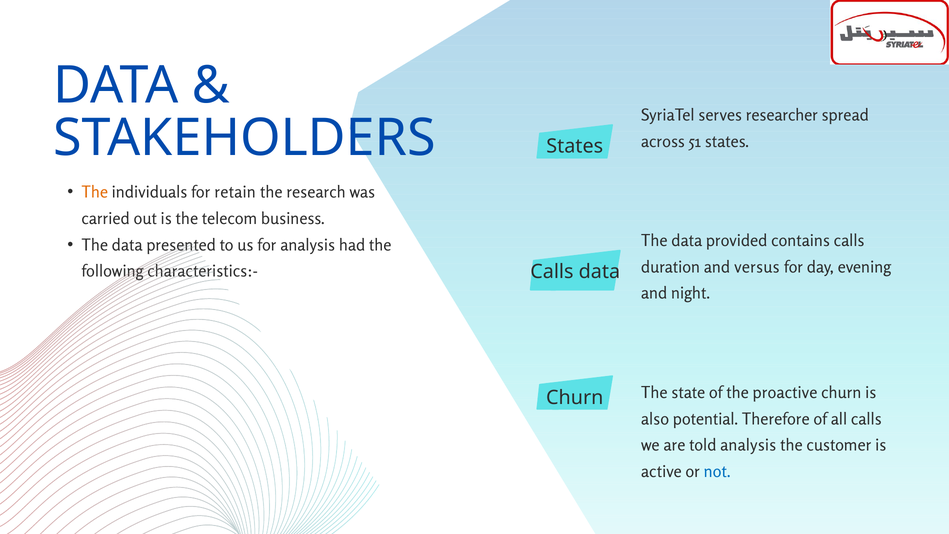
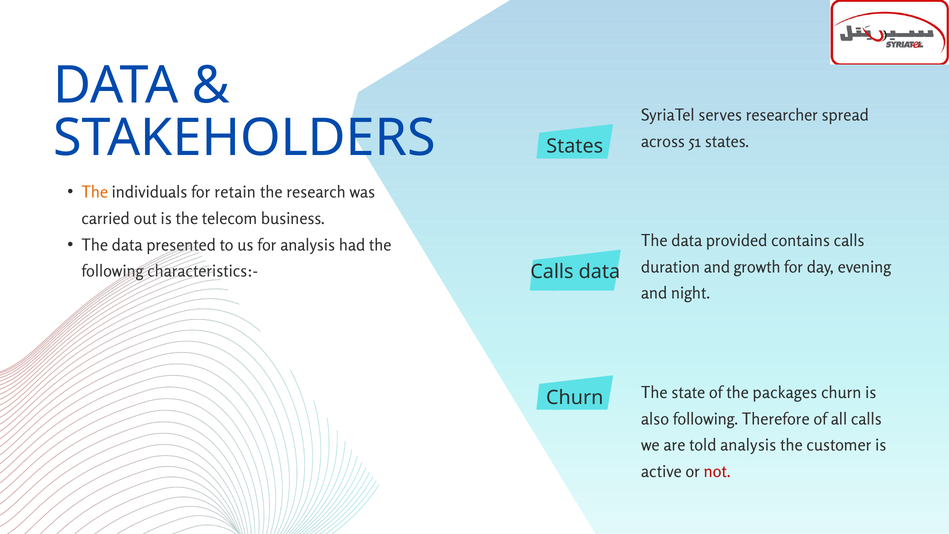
versus: versus -> growth
proactive: proactive -> packages
also potential: potential -> following
not colour: blue -> red
